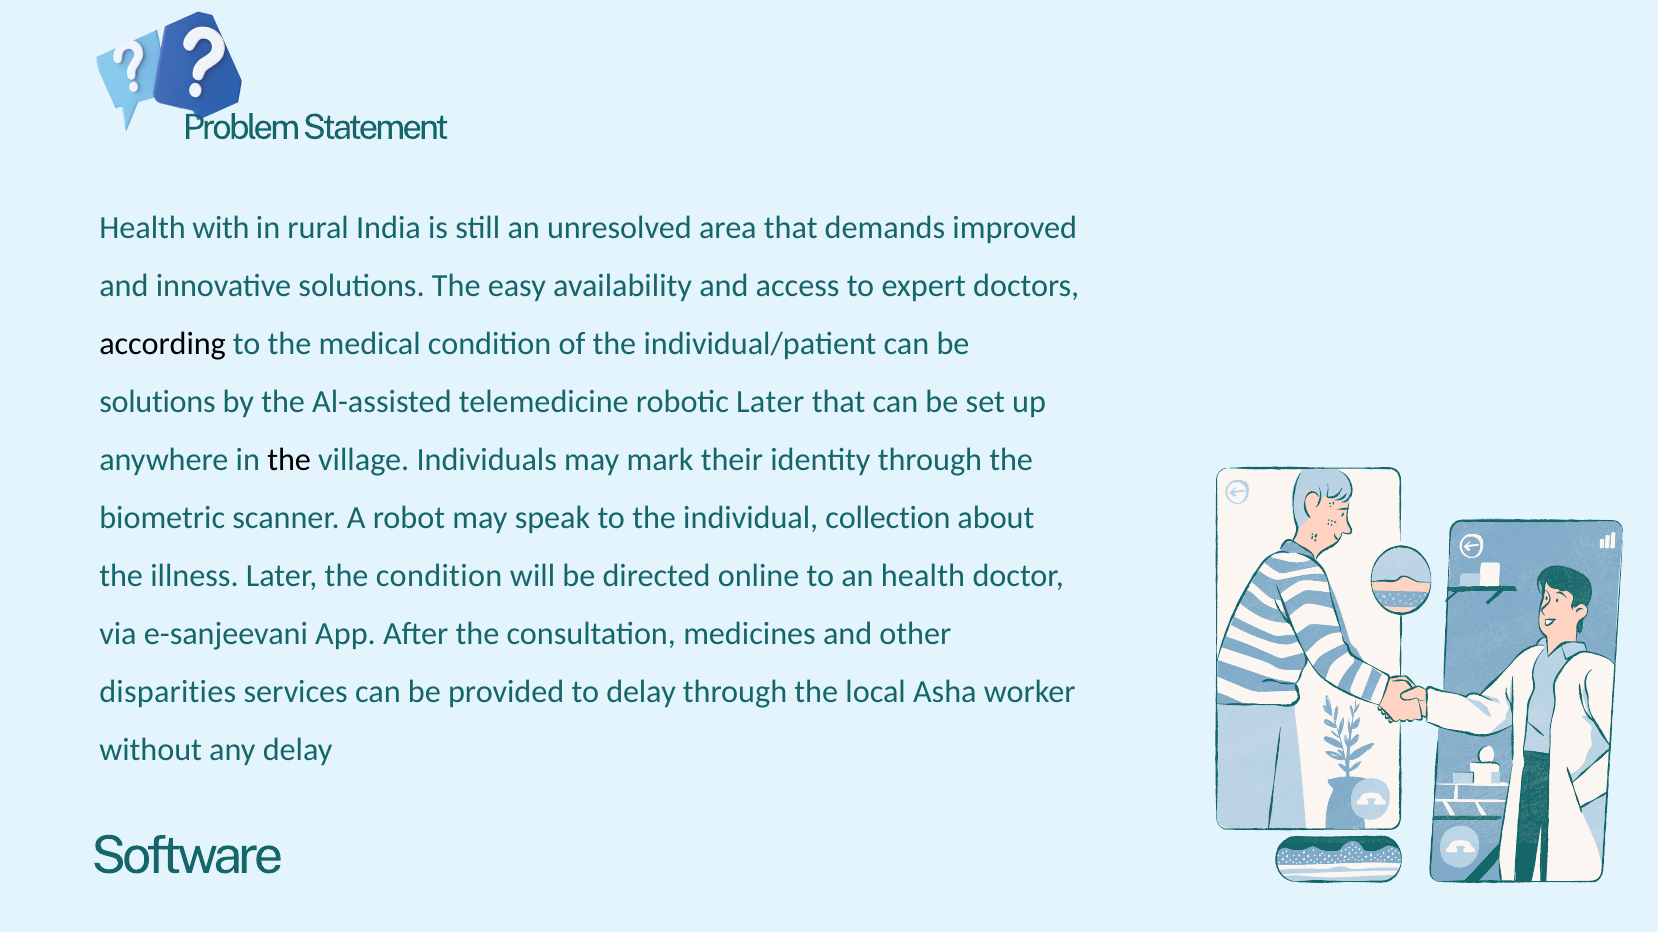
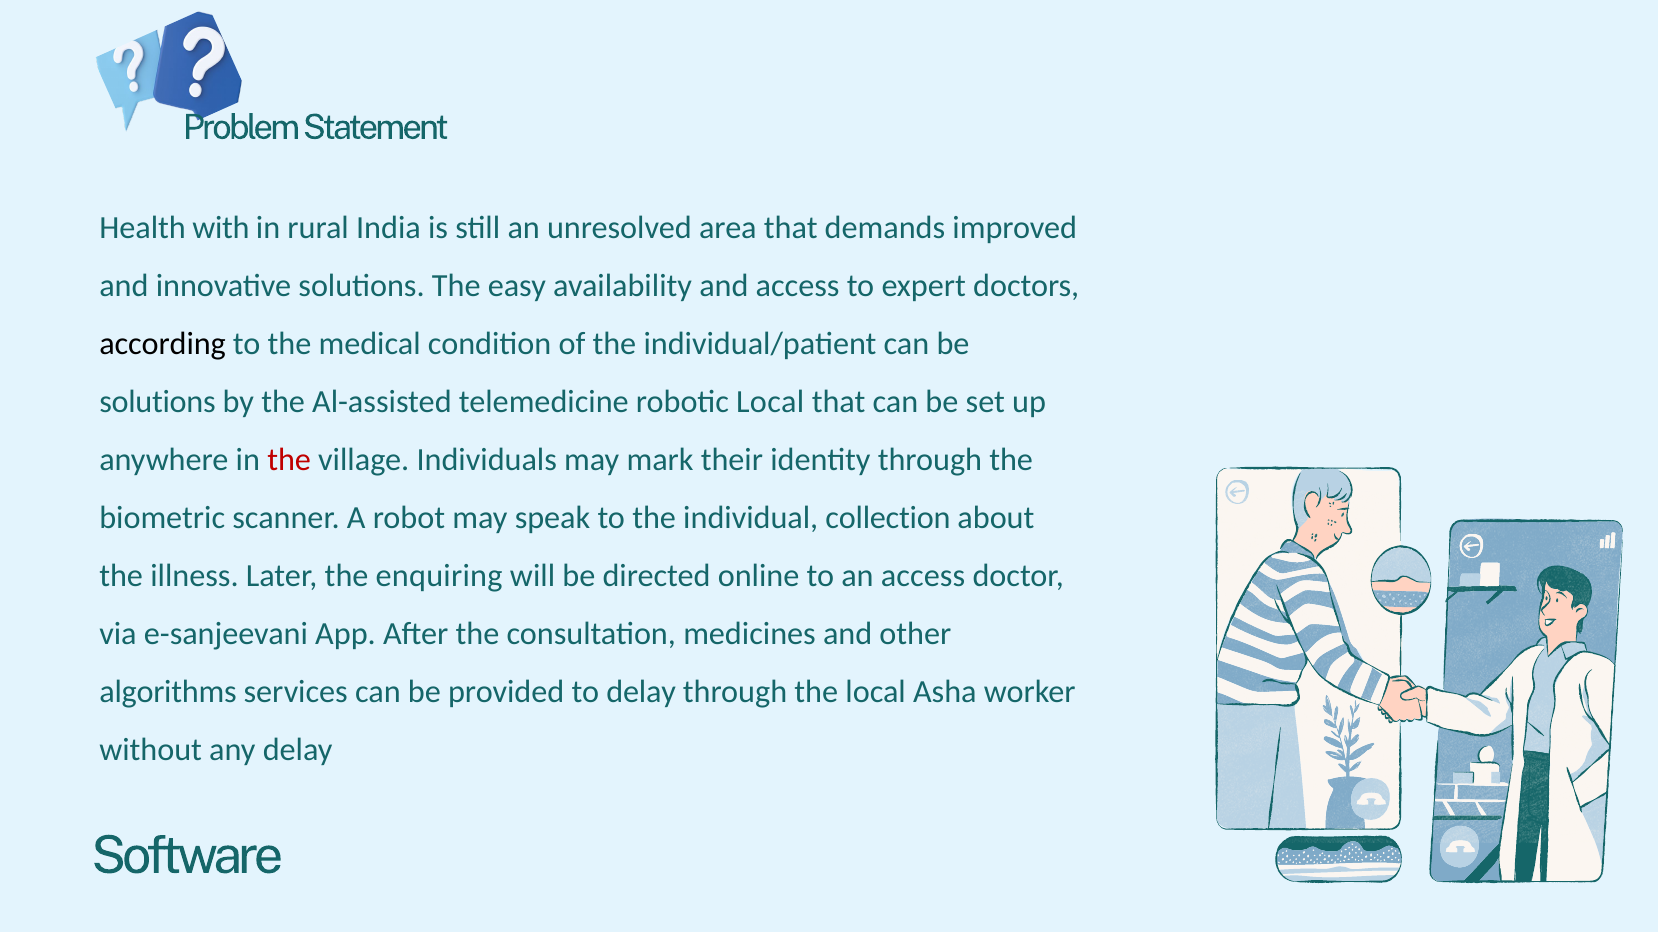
robotic Later: Later -> Local
the at (289, 460) colour: black -> red
the condition: condition -> enquiring
an health: health -> access
disparities: disparities -> algorithms
